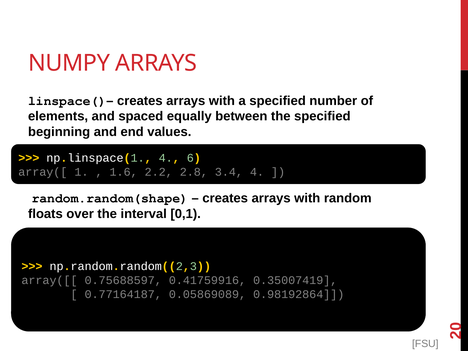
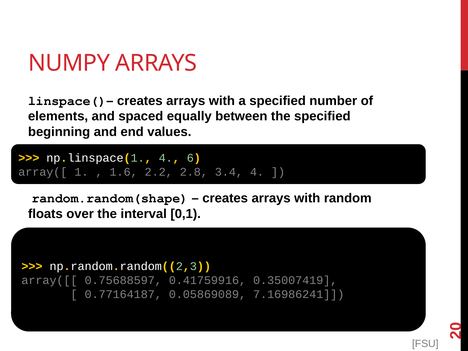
0.98192864: 0.98192864 -> 7.16986241
